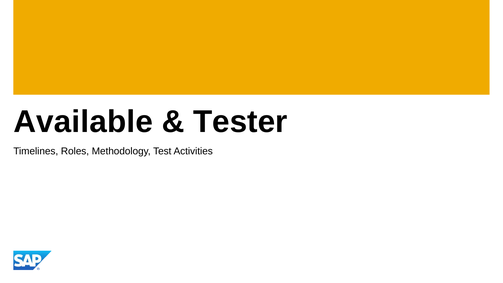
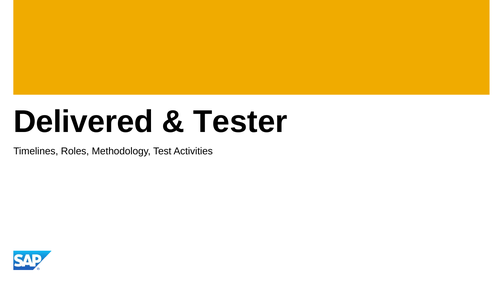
Available: Available -> Delivered
